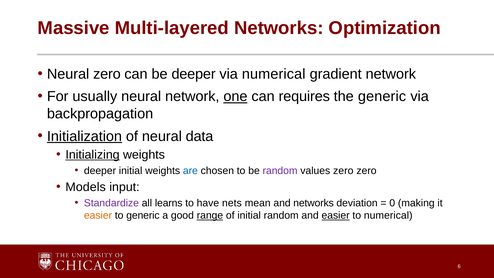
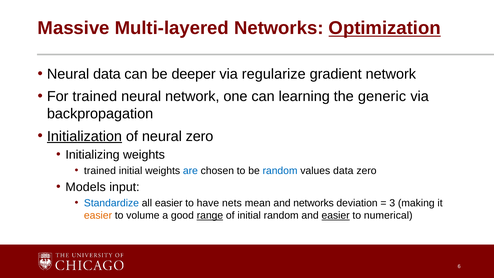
Optimization underline: none -> present
Neural zero: zero -> data
via numerical: numerical -> regularize
For usually: usually -> trained
one underline: present -> none
requires: requires -> learning
neural data: data -> zero
Initializing underline: present -> none
deeper at (100, 171): deeper -> trained
random at (280, 171) colour: purple -> blue
values zero: zero -> data
Standardize colour: purple -> blue
all learns: learns -> easier
0: 0 -> 3
to generic: generic -> volume
